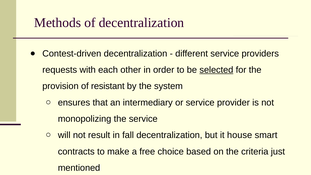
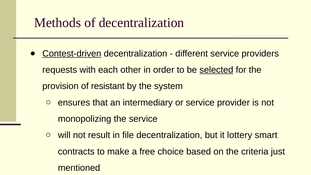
Contest-driven underline: none -> present
fall: fall -> file
house: house -> lottery
